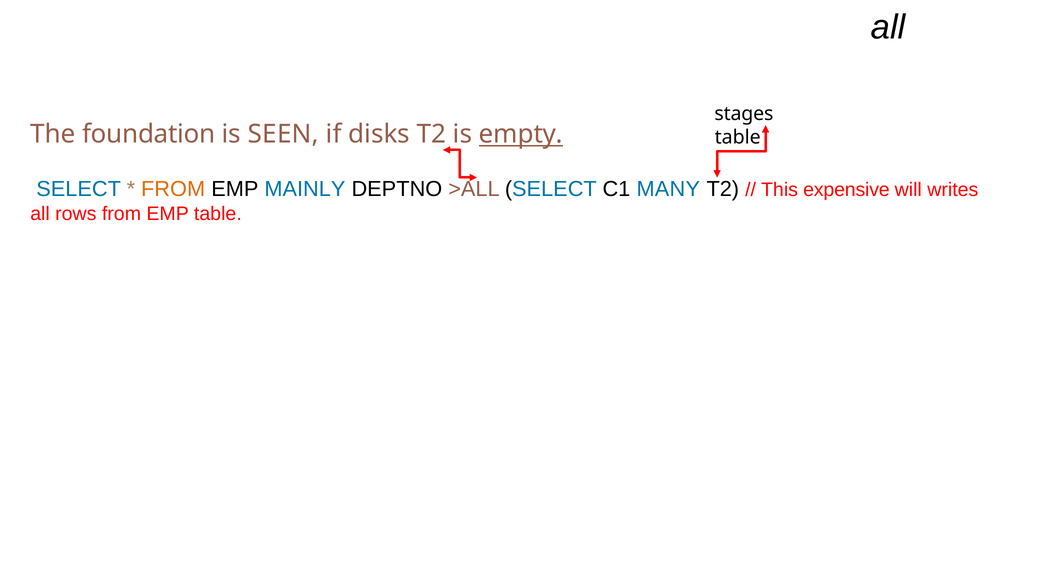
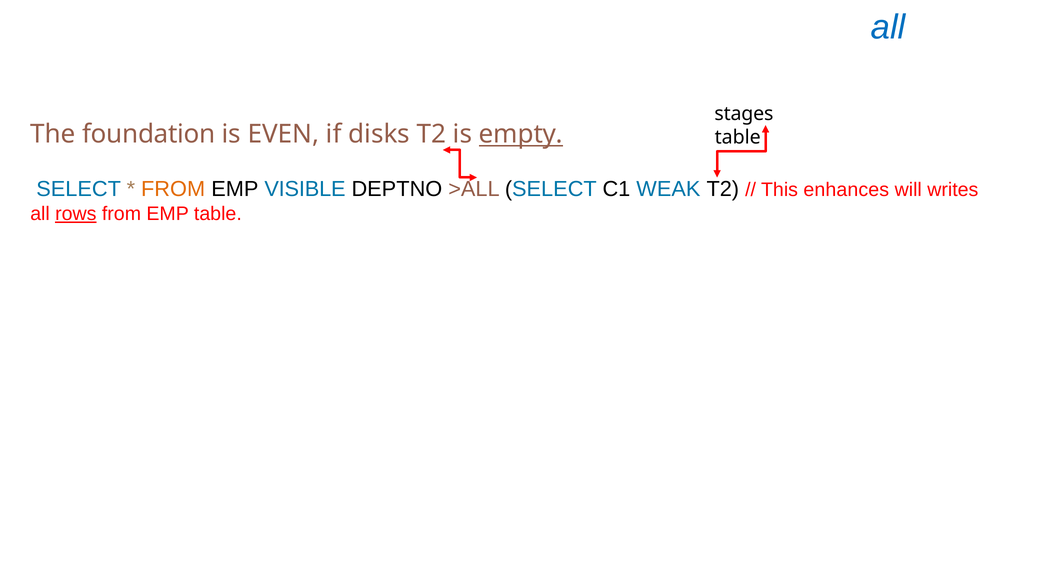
all at (888, 27) colour: black -> blue
SEEN: SEEN -> EVEN
MAINLY: MAINLY -> VISIBLE
MANY: MANY -> WEAK
expensive: expensive -> enhances
rows underline: none -> present
